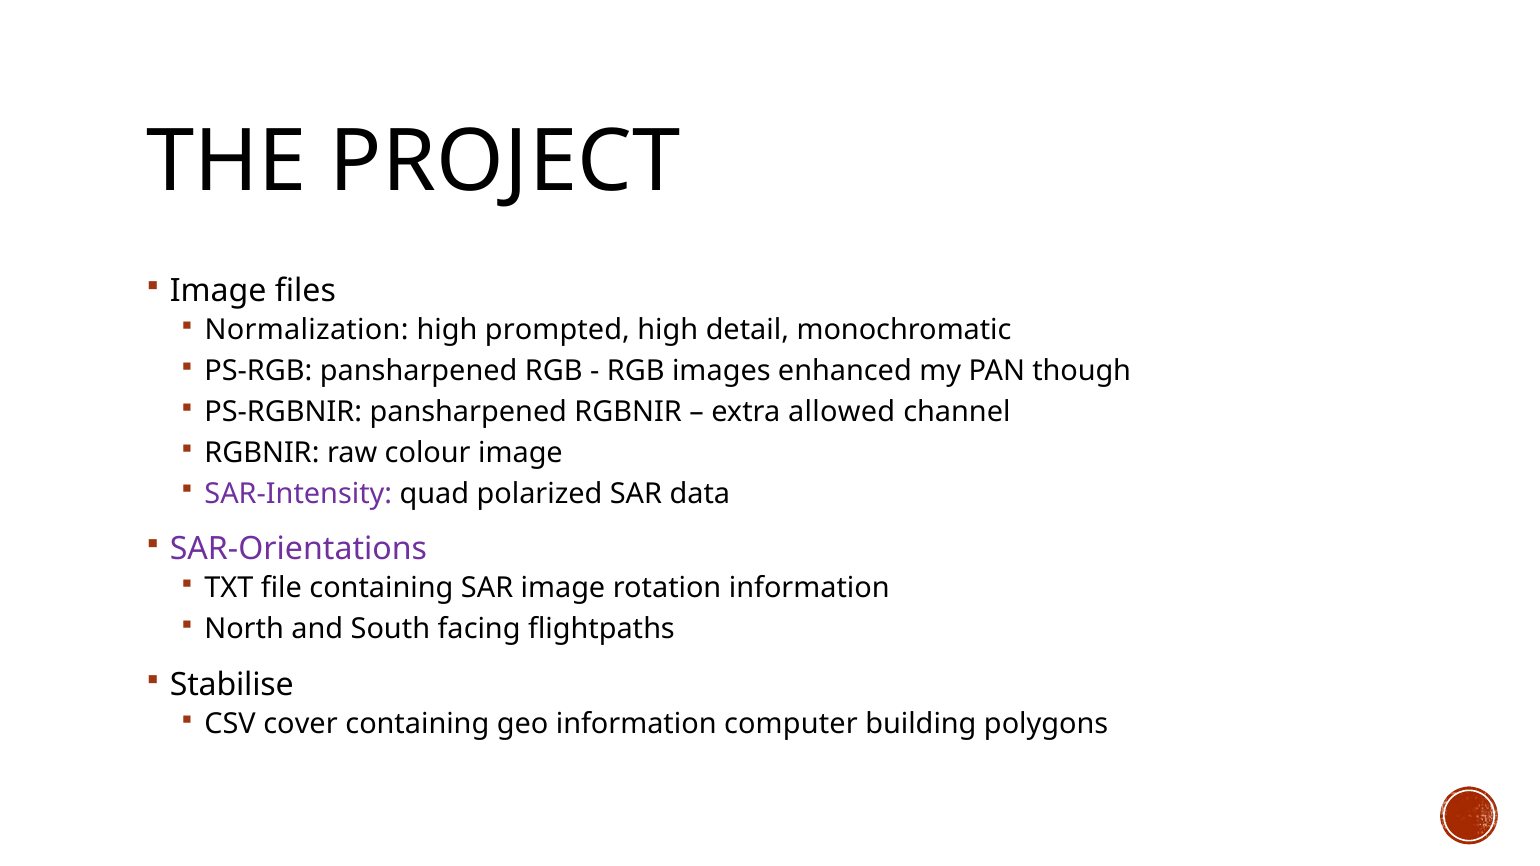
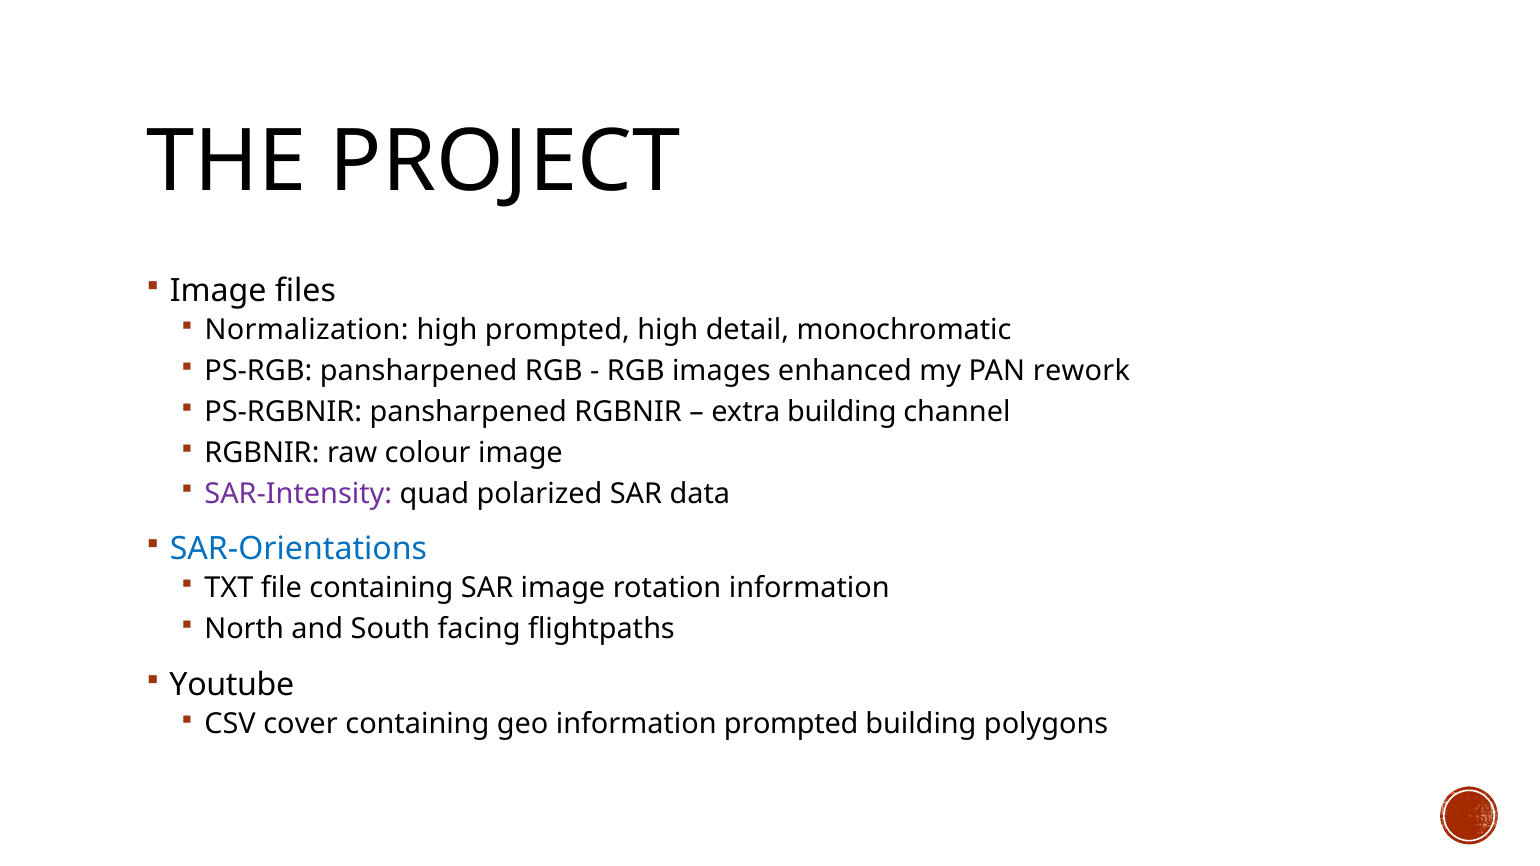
though: though -> rework
extra allowed: allowed -> building
SAR-Orientations colour: purple -> blue
Stabilise: Stabilise -> Youtube
information computer: computer -> prompted
